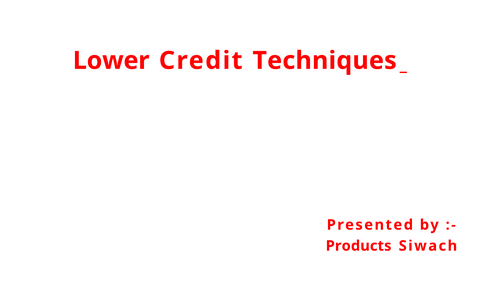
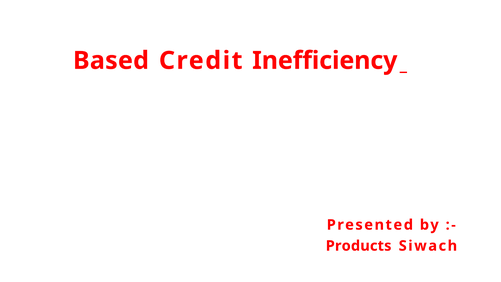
Lower: Lower -> Based
Techniques: Techniques -> Inefficiency
